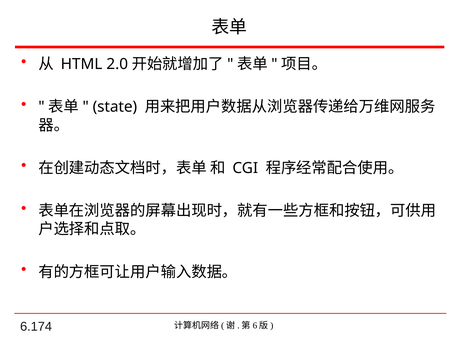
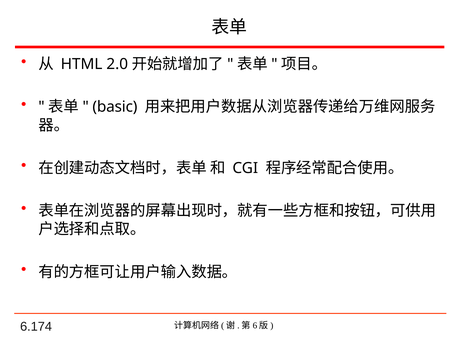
state: state -> basic
